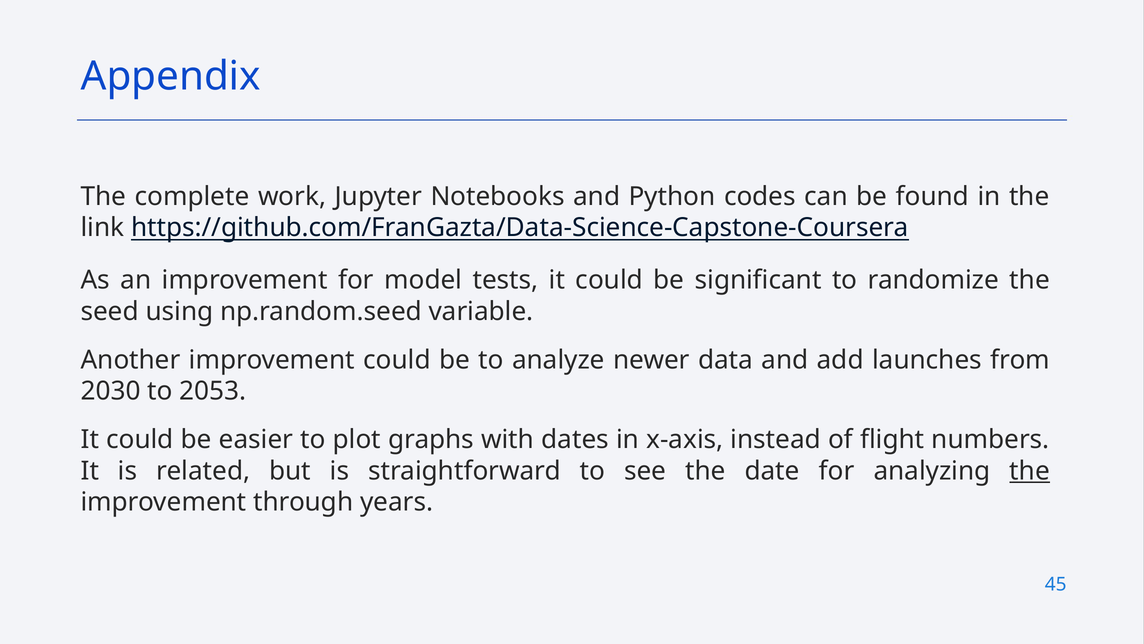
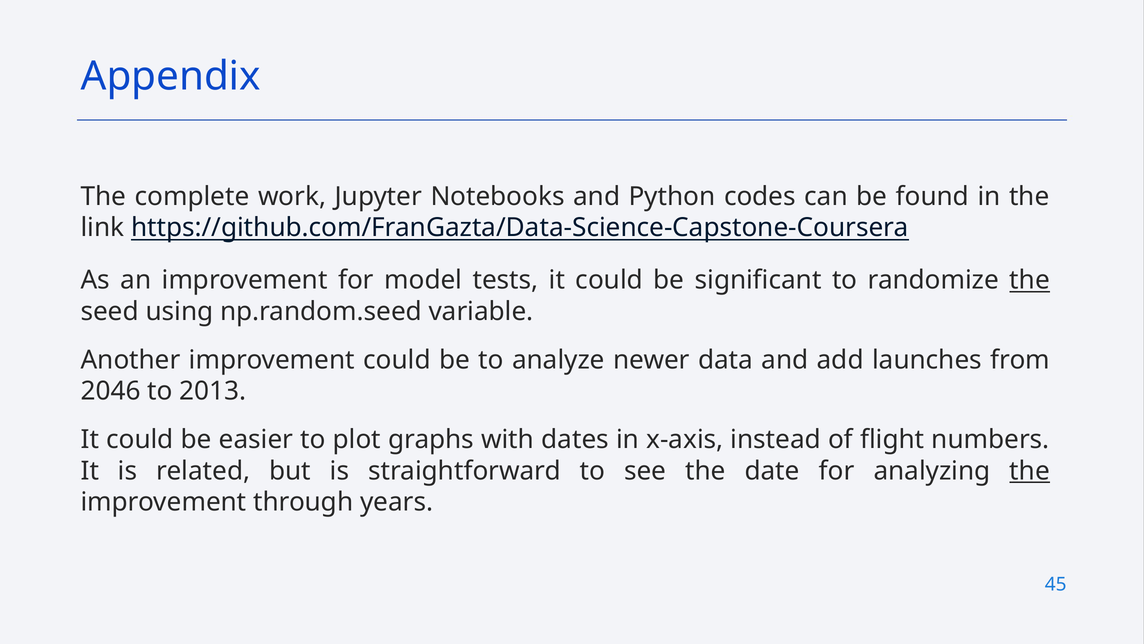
the at (1030, 280) underline: none -> present
2030: 2030 -> 2046
2053: 2053 -> 2013
